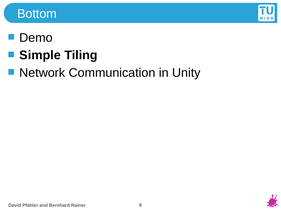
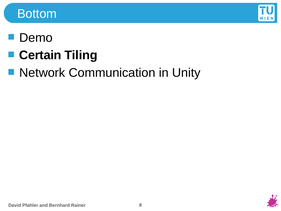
Simple: Simple -> Certain
